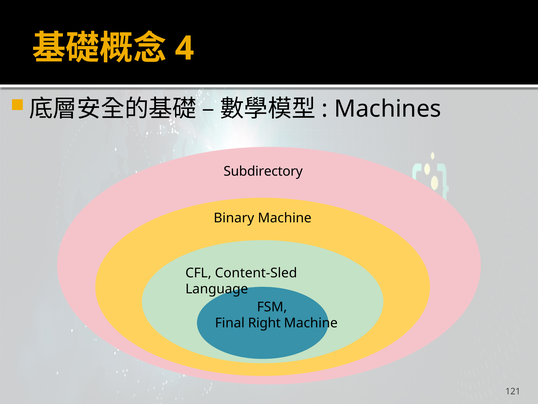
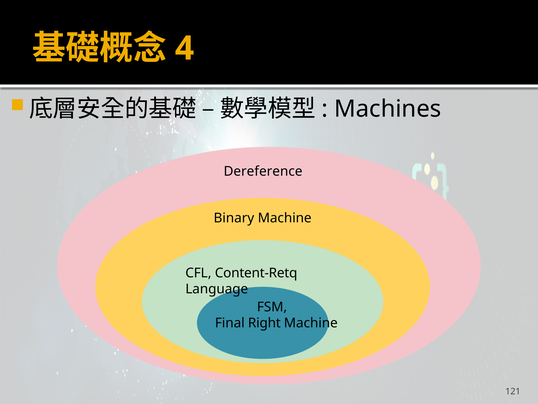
Subdirectory: Subdirectory -> Dereference
Content-Sled: Content-Sled -> Content-Retq
